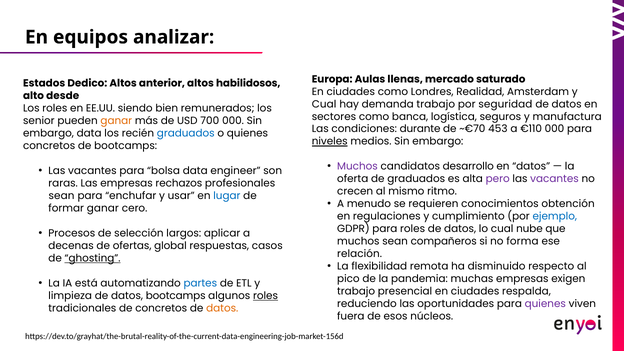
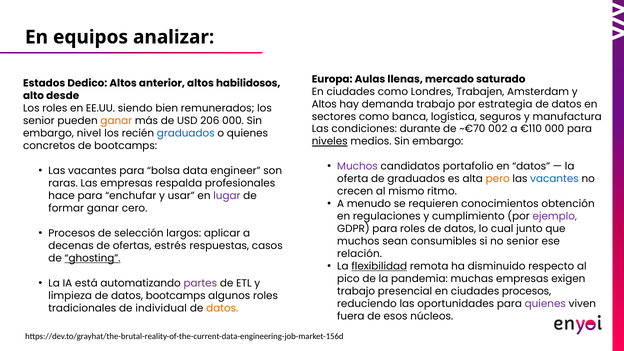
Realidad: Realidad -> Trabajen
Cual at (324, 104): Cual -> Altos
seguridad: seguridad -> estrategia
700: 700 -> 206
453: 453 -> 002
embargo data: data -> nivel
desarrollo: desarrollo -> portafolio
pero colour: purple -> orange
vacantes at (555, 179) colour: purple -> blue
rechazos: rechazos -> respalda
sean at (62, 196): sean -> hace
lugar colour: blue -> purple
ejemplo colour: blue -> purple
nube: nube -> junto
compañeros: compañeros -> consumibles
no forma: forma -> senior
global: global -> estrés
flexibilidad underline: none -> present
partes colour: blue -> purple
ciudades respalda: respalda -> procesos
roles at (266, 296) underline: present -> none
de concretos: concretos -> individual
